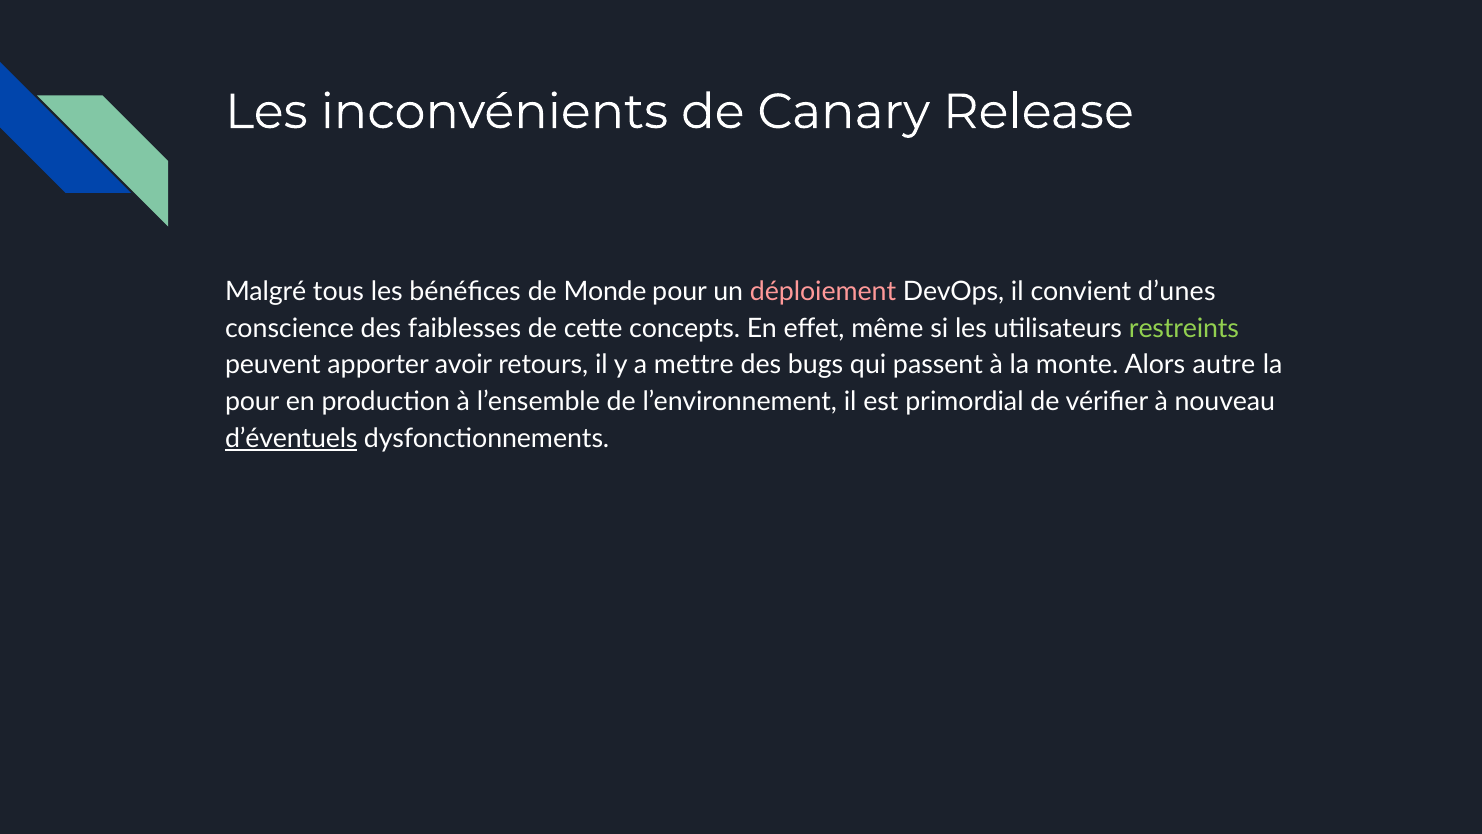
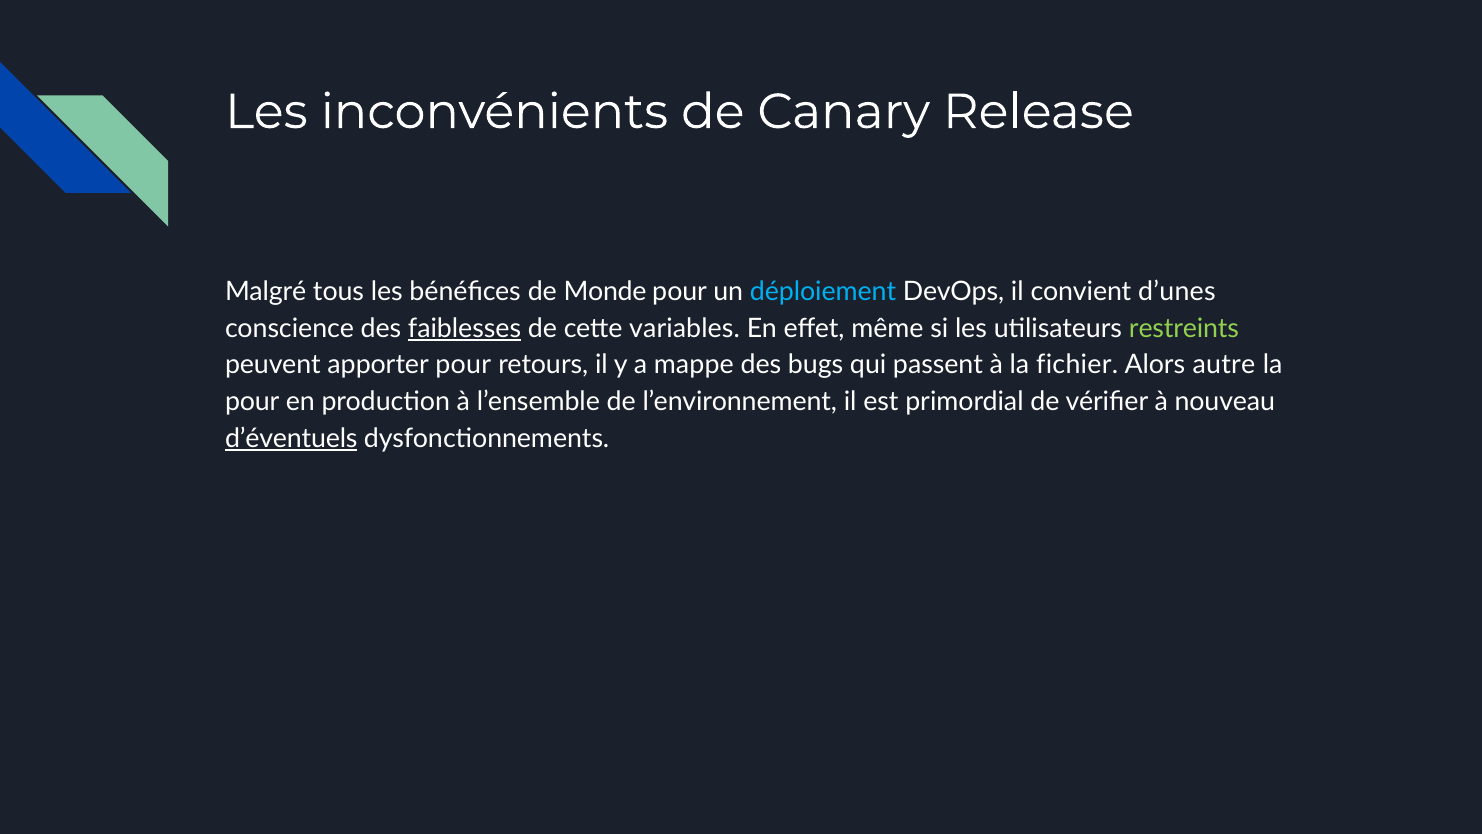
déploiement colour: pink -> light blue
faiblesses underline: none -> present
concepts: concepts -> variables
apporter avoir: avoir -> pour
mettre: mettre -> mappe
monte: monte -> fichier
